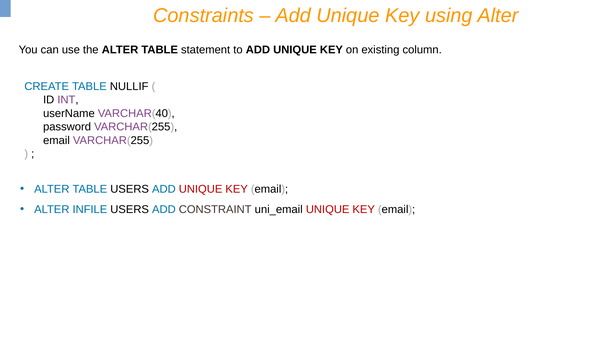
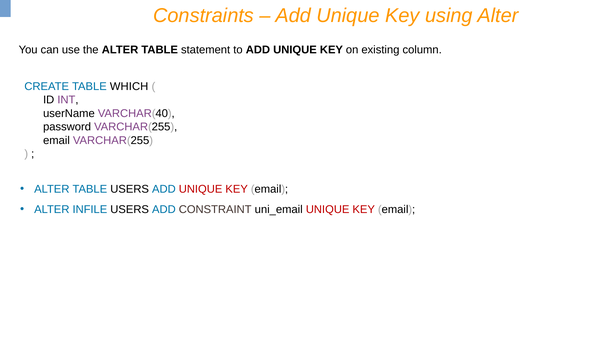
NULLIF: NULLIF -> WHICH
